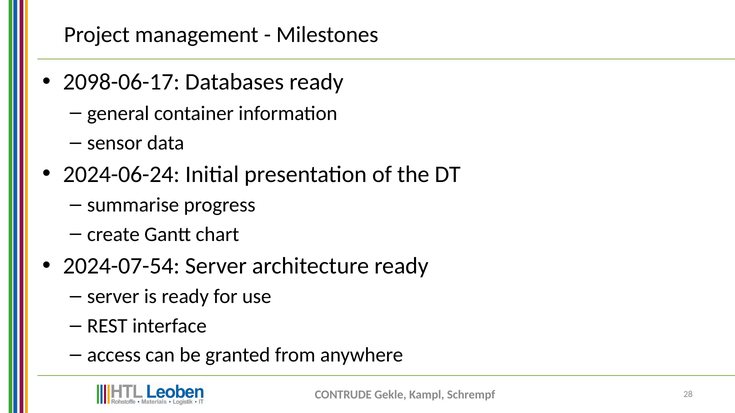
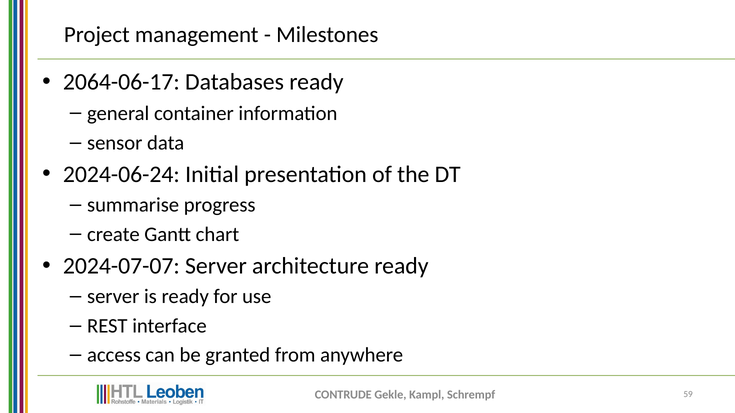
2098-06-17: 2098-06-17 -> 2064-06-17
2024-07-54: 2024-07-54 -> 2024-07-07
28: 28 -> 59
